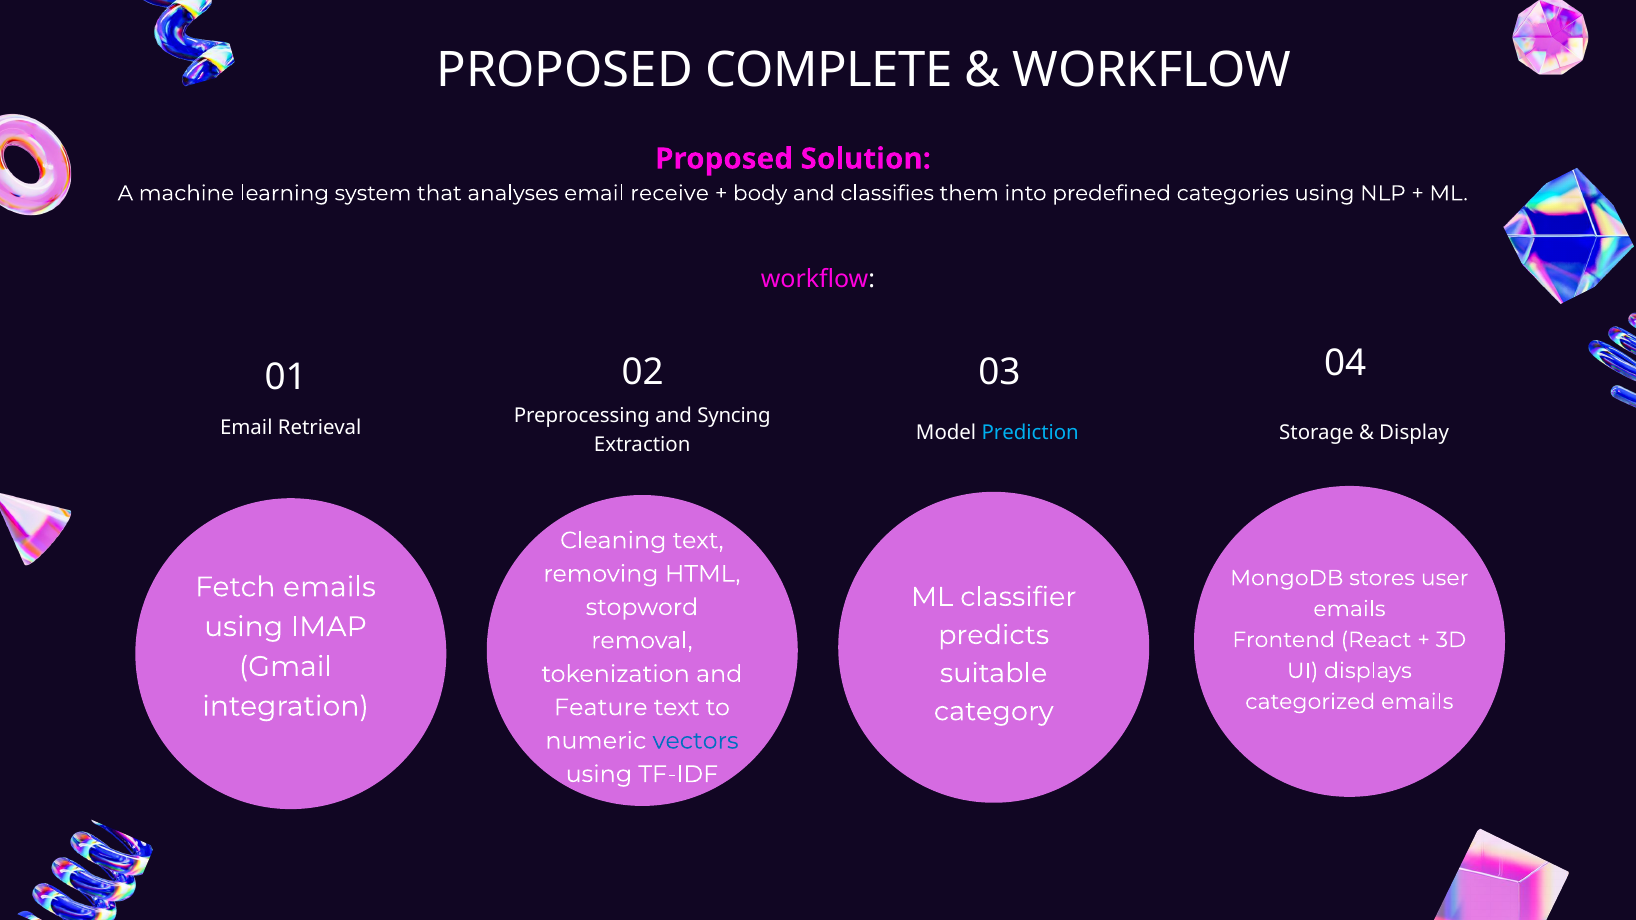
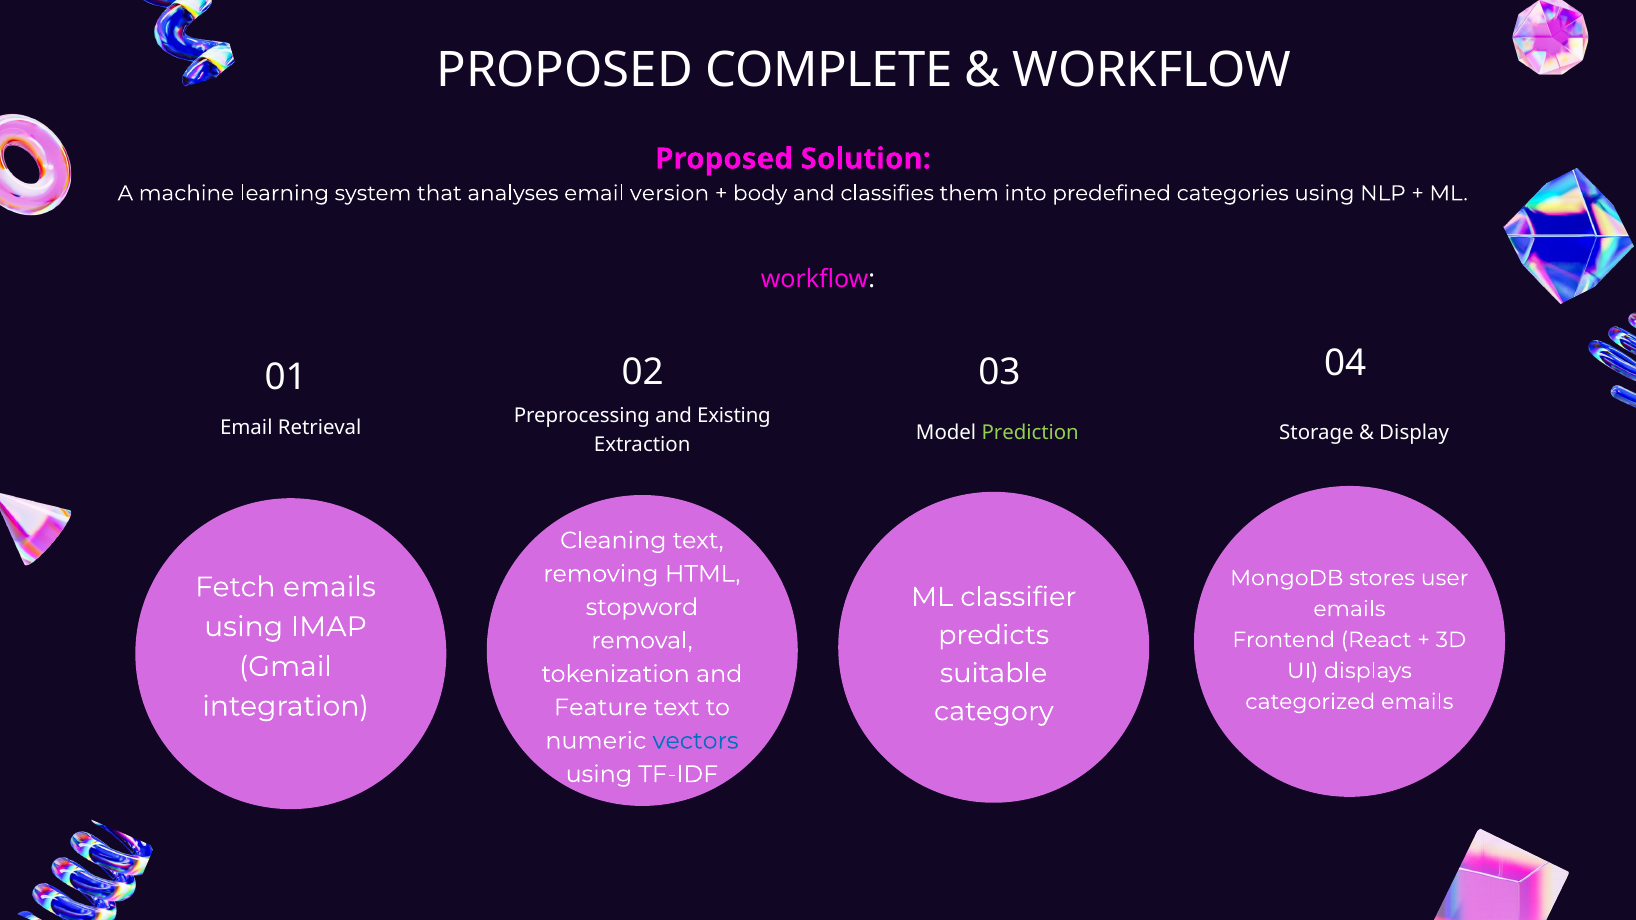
receive: receive -> version
Syncing: Syncing -> Existing
Prediction colour: light blue -> light green
